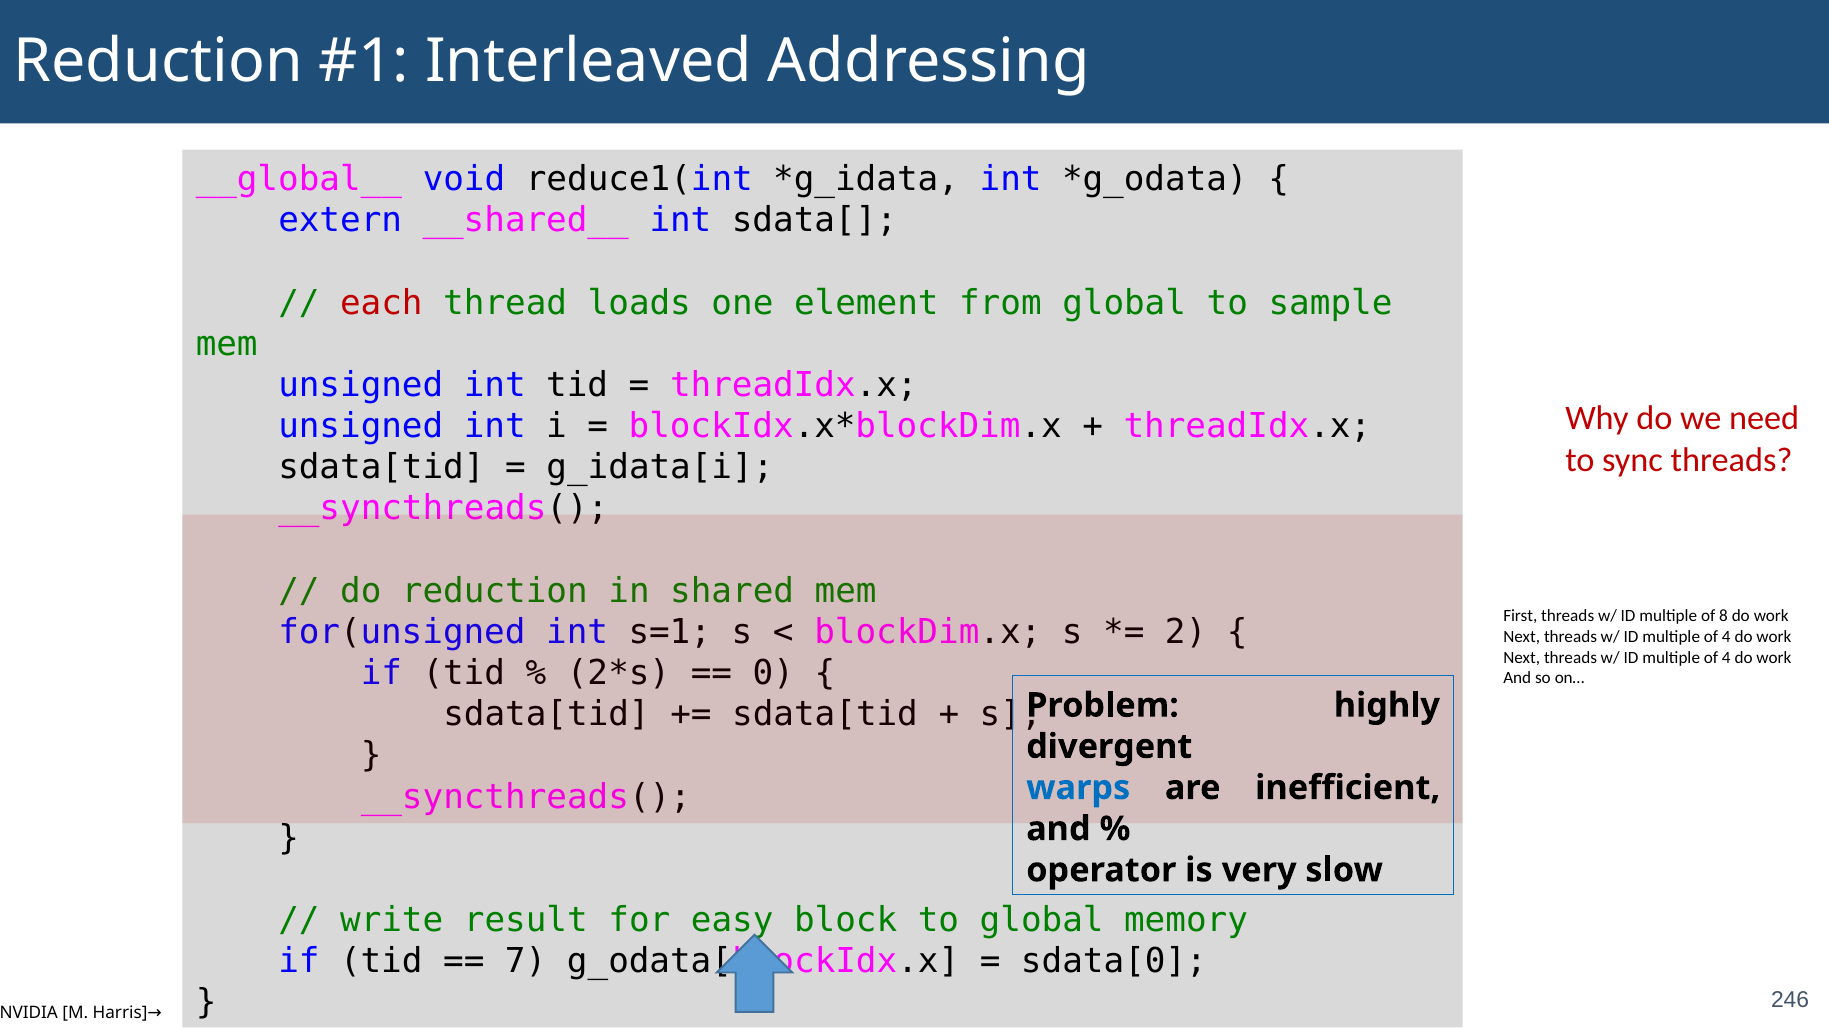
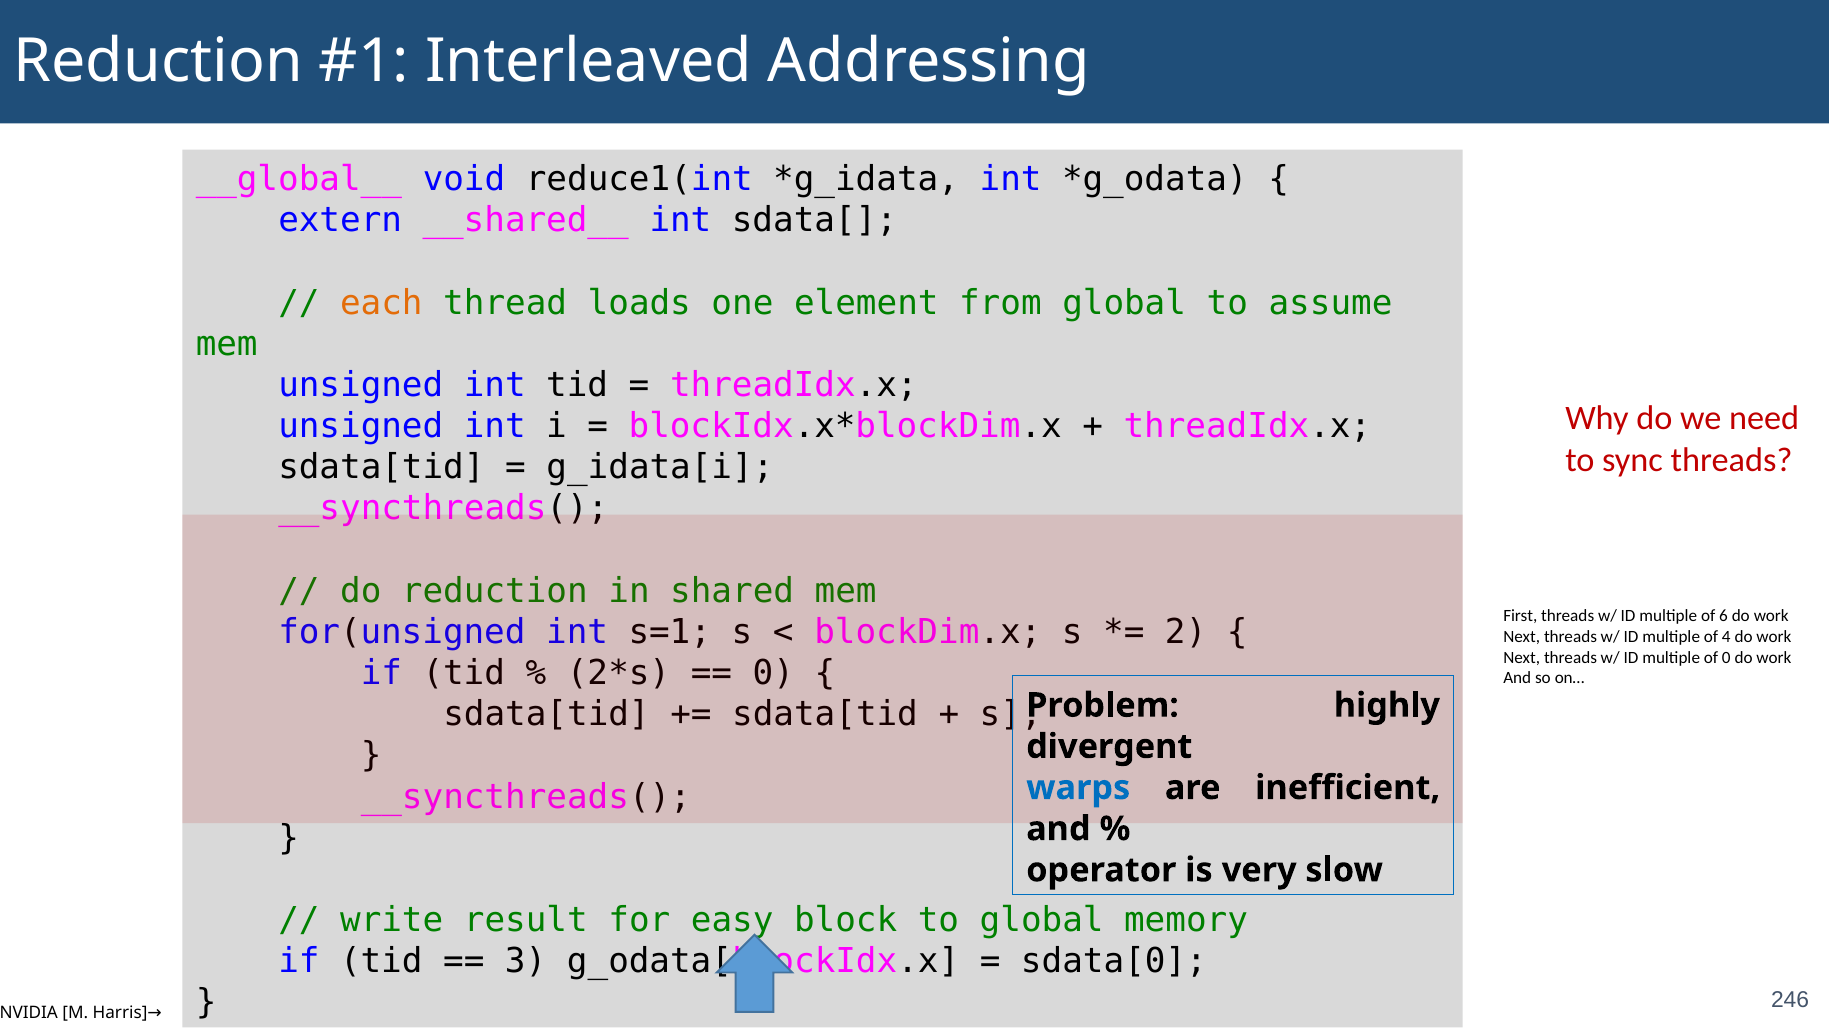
each colour: red -> orange
sample: sample -> assume
8: 8 -> 6
4 at (1726, 657): 4 -> 0
7: 7 -> 3
